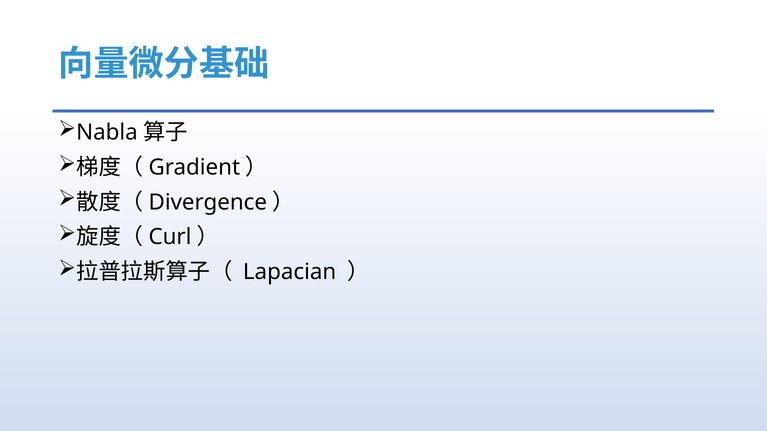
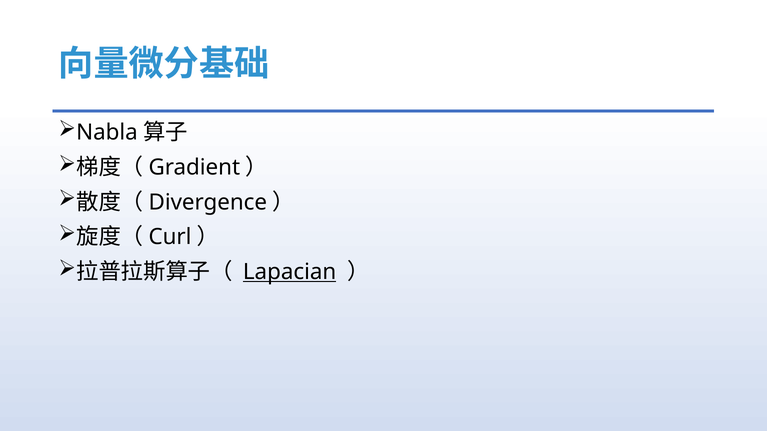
Lapacian underline: none -> present
